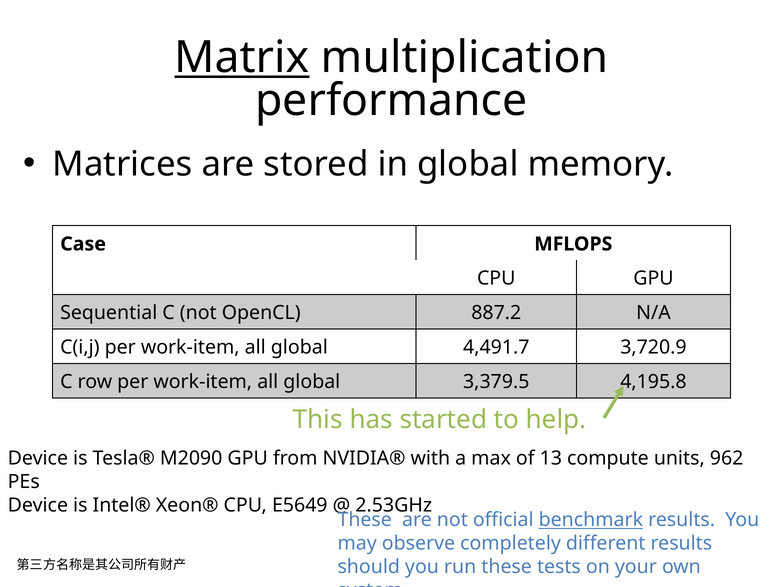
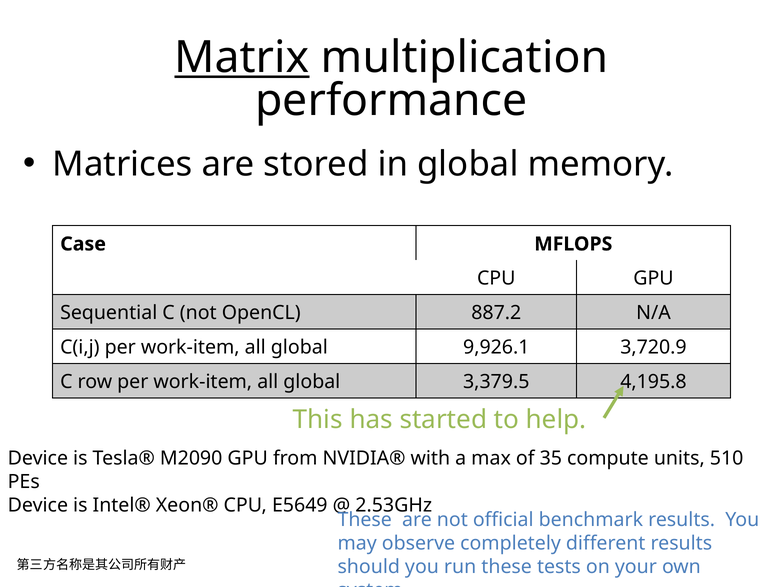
4,491.7: 4,491.7 -> 9,926.1
13: 13 -> 35
962: 962 -> 510
benchmark underline: present -> none
